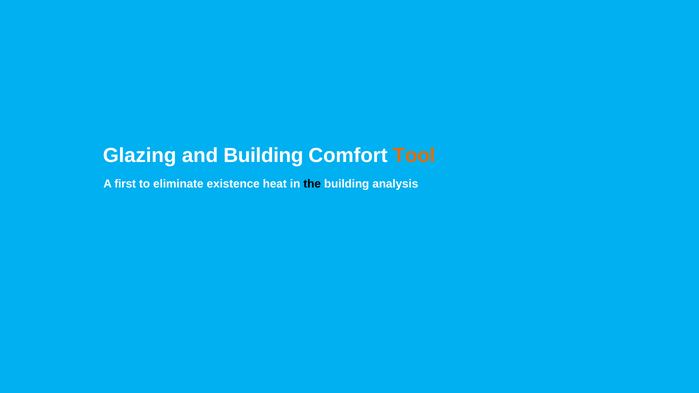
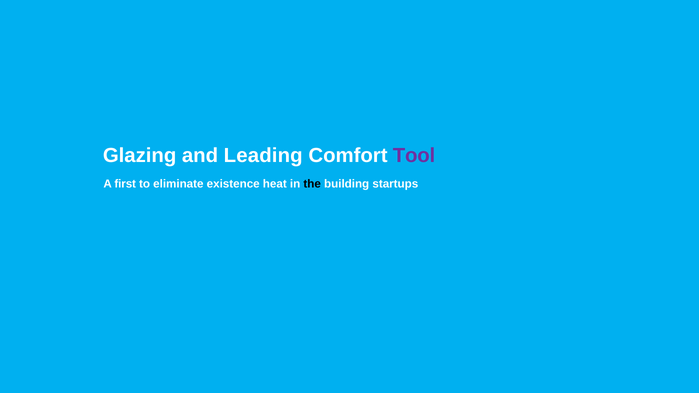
and Building: Building -> Leading
Tool colour: orange -> purple
analysis: analysis -> startups
